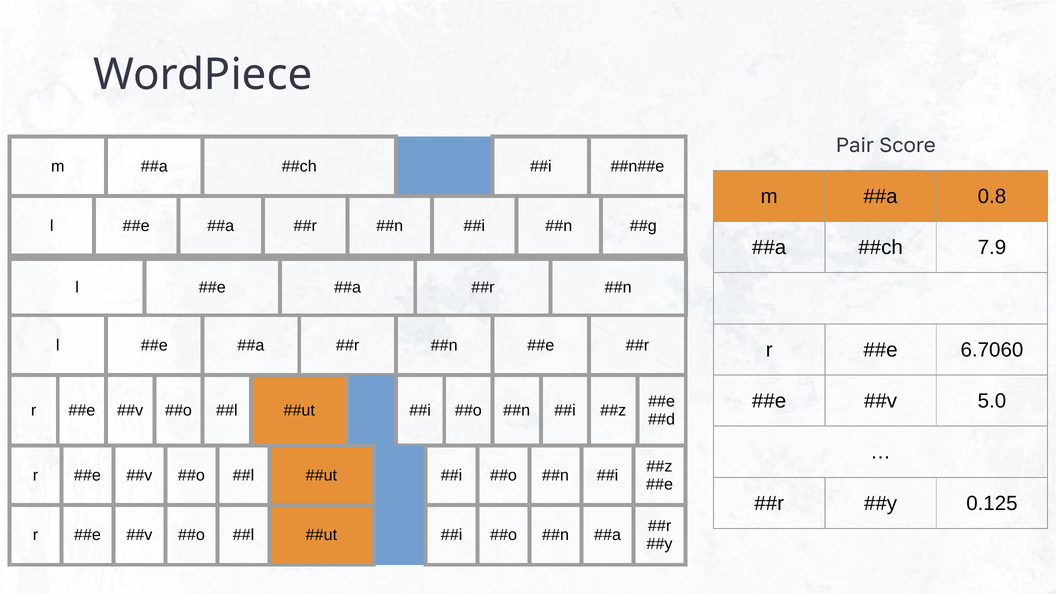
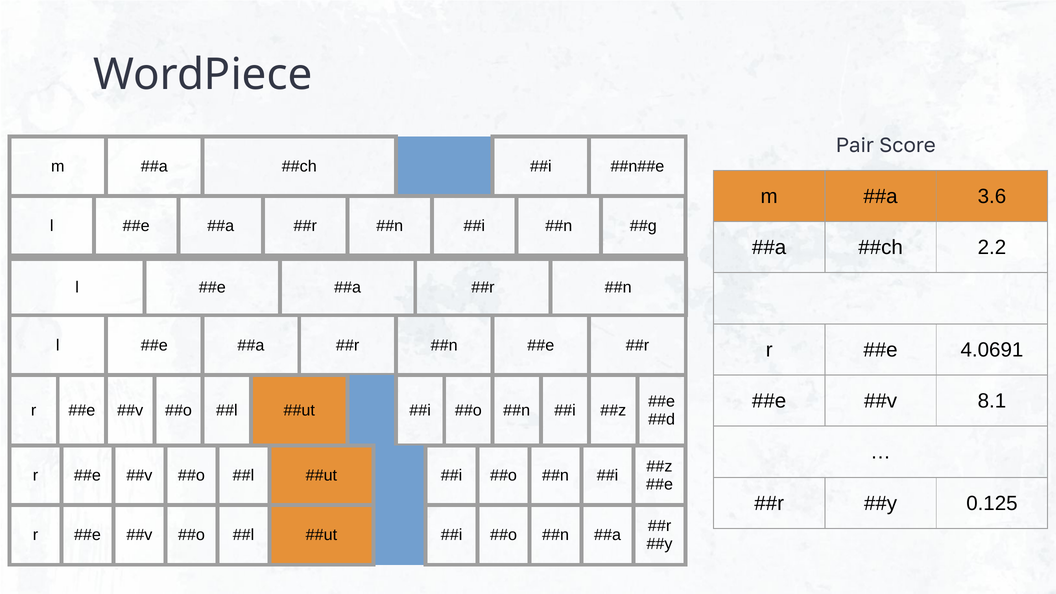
0.8: 0.8 -> 3.6
7.9: 7.9 -> 2.2
6.7060: 6.7060 -> 4.0691
5.0: 5.0 -> 8.1
